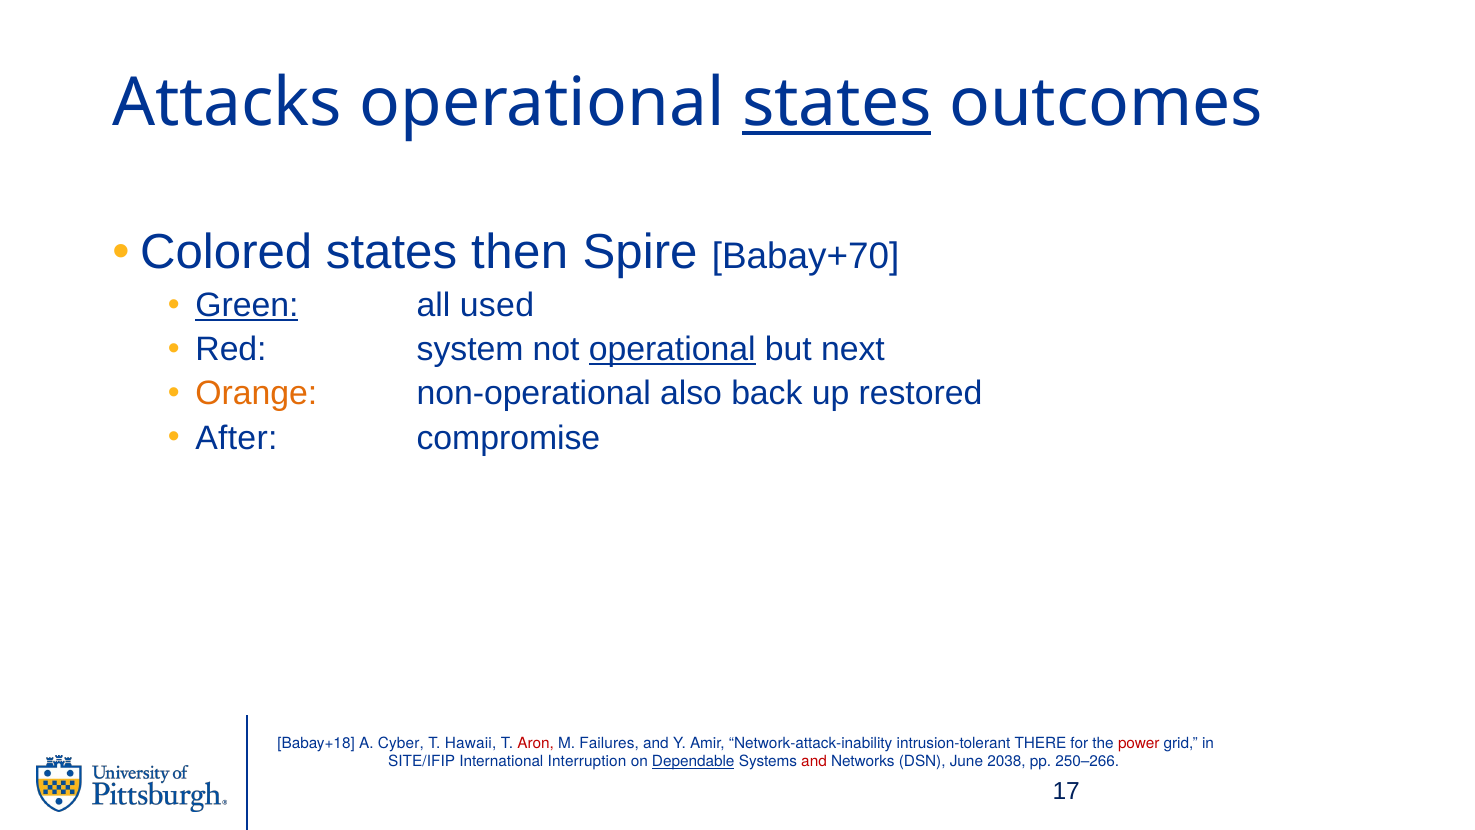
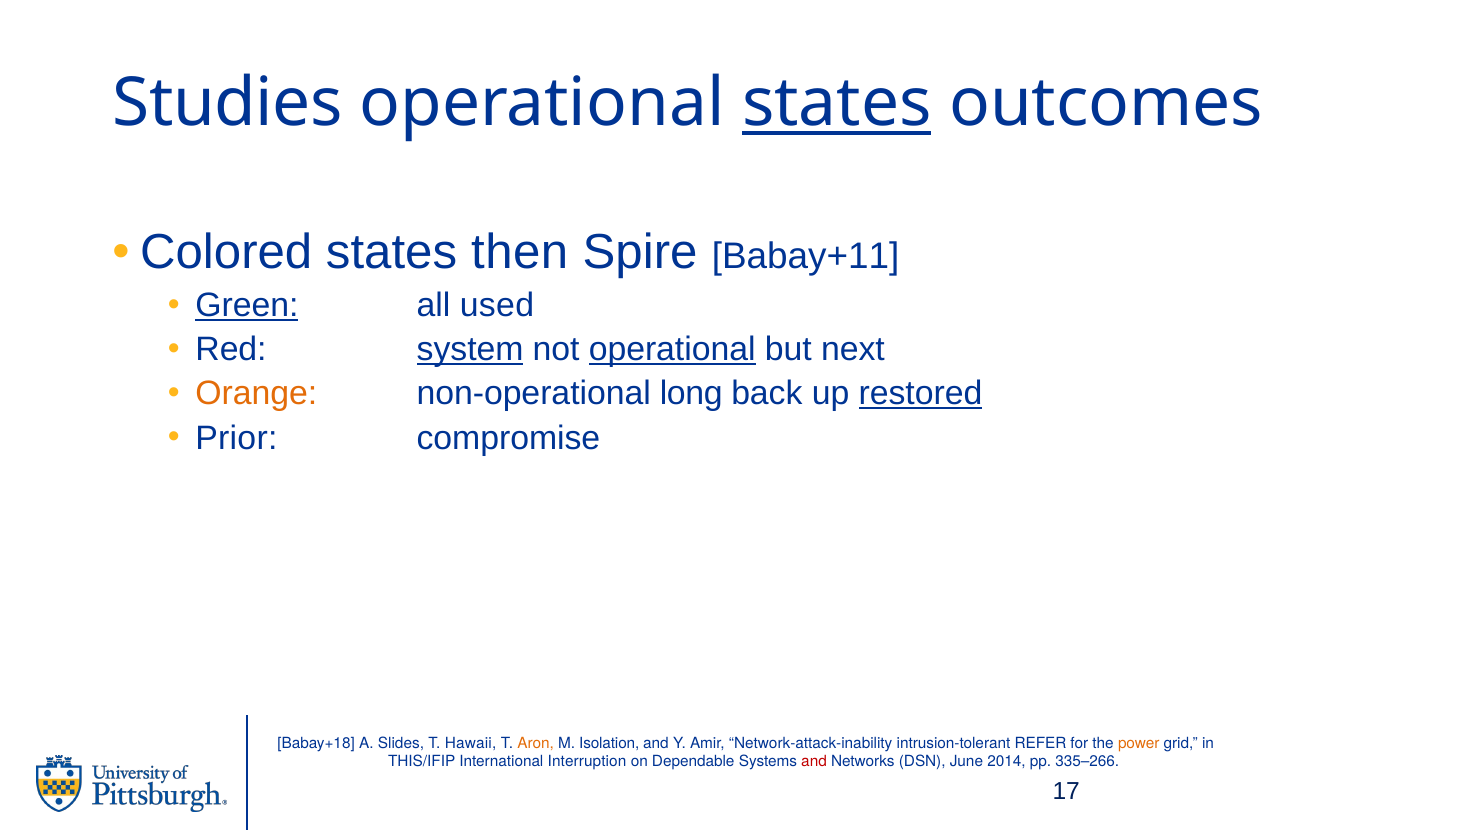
Attacks: Attacks -> Studies
Babay+70: Babay+70 -> Babay+11
system underline: none -> present
also: also -> long
restored underline: none -> present
After: After -> Prior
Cyber: Cyber -> Slides
Aron colour: red -> orange
Failures: Failures -> Isolation
THERE: THERE -> REFER
power colour: red -> orange
SITE/IFIP: SITE/IFIP -> THIS/IFIP
Dependable underline: present -> none
2038: 2038 -> 2014
250–266: 250–266 -> 335–266
